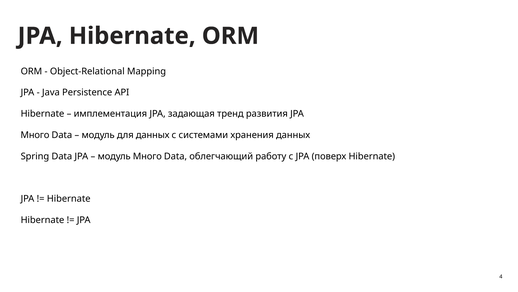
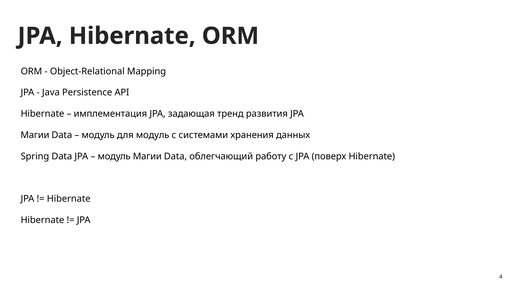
Много at (35, 135): Много -> Магии
для данных: данных -> модуль
модуль Много: Много -> Магии
